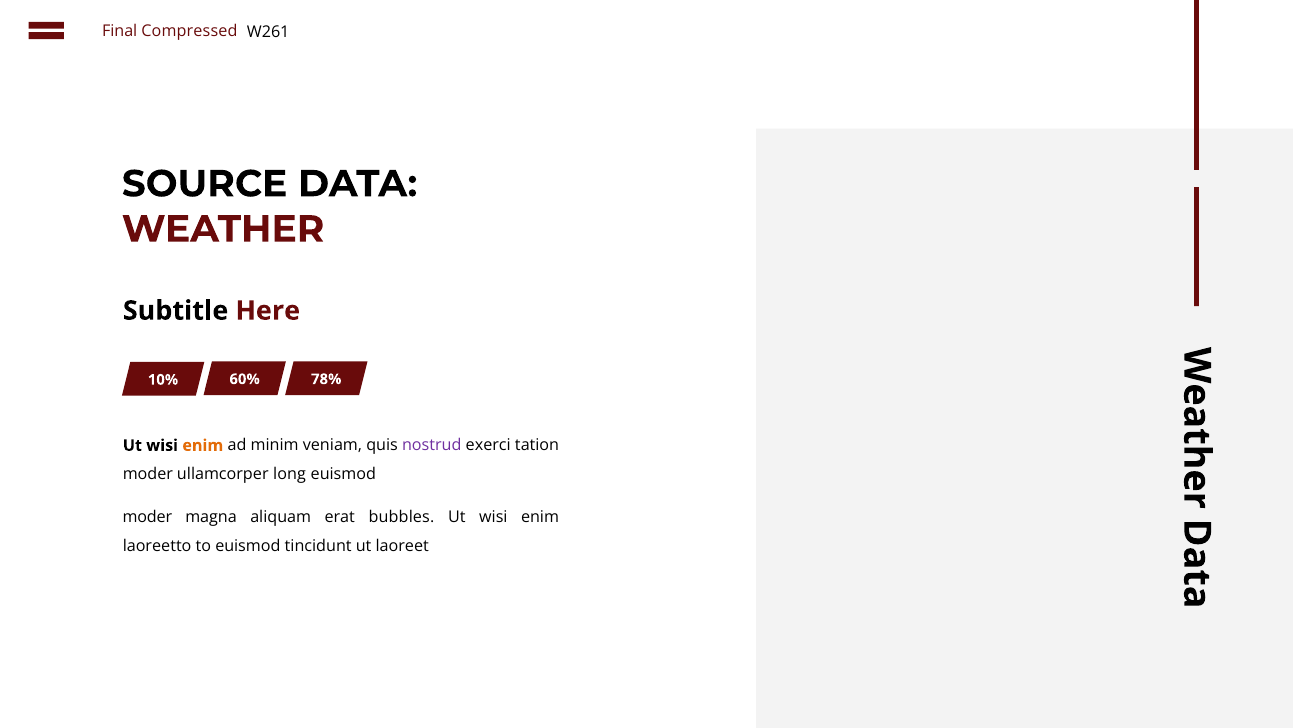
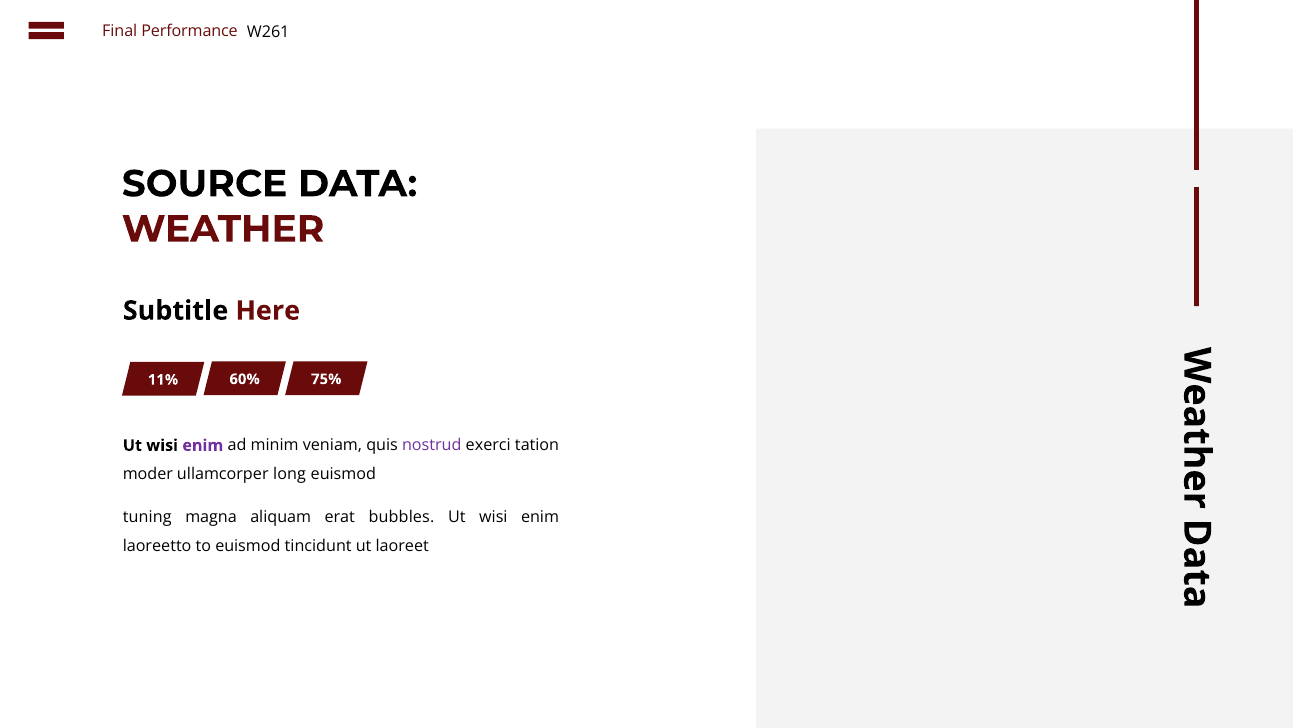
Compressed: Compressed -> Performance
10%: 10% -> 11%
78%: 78% -> 75%
enim at (203, 445) colour: orange -> purple
moder at (147, 517): moder -> tuning
